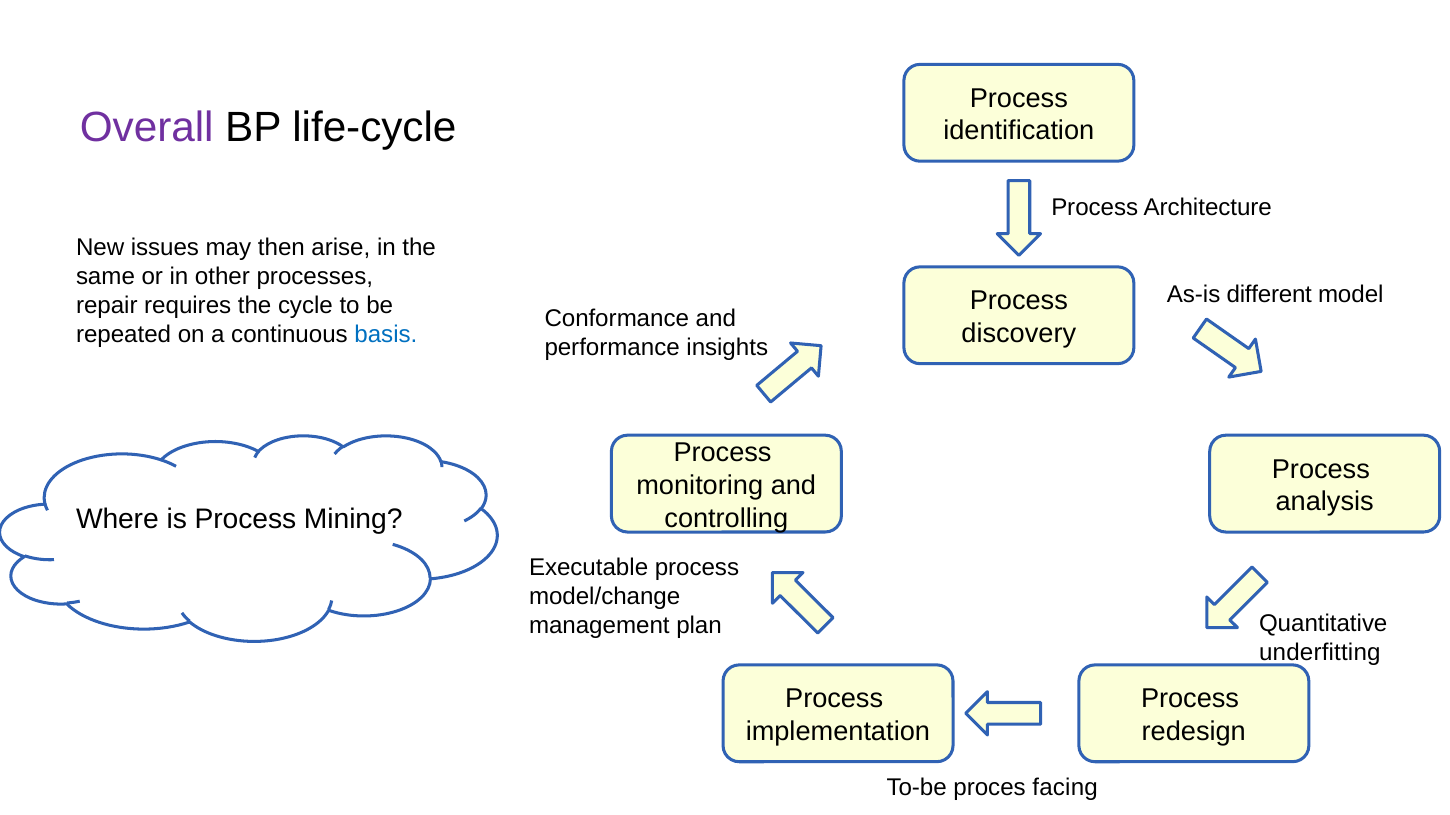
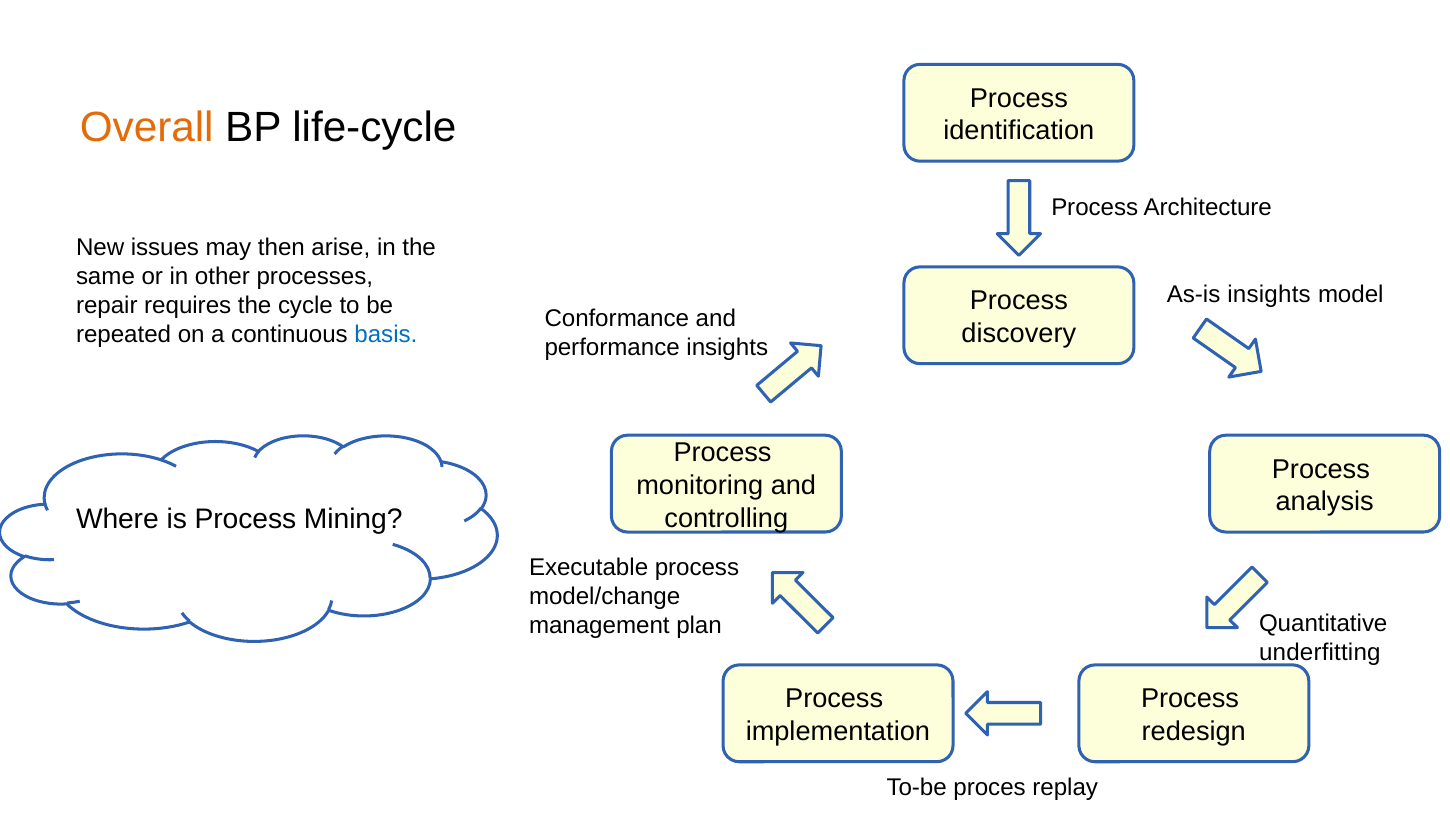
Overall colour: purple -> orange
As-is different: different -> insights
facing: facing -> replay
